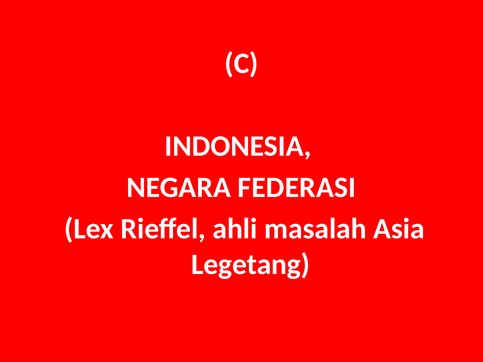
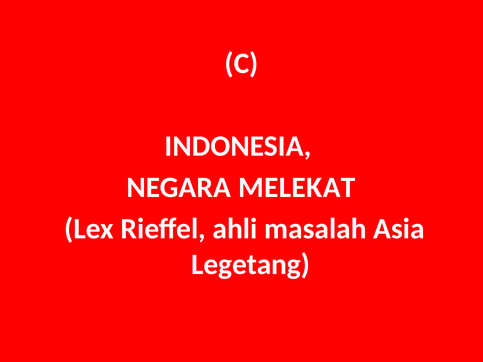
FEDERASI: FEDERASI -> MELEKAT
